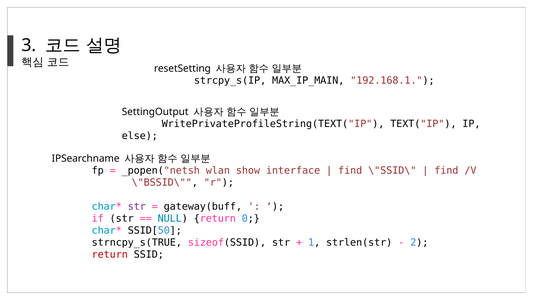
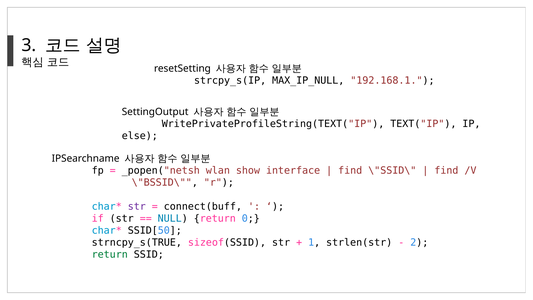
MAX_IP_MAIN: MAX_IP_MAIN -> MAX_IP_NULL
gateway(buff: gateway(buff -> connect(buff
return at (110, 254) colour: red -> green
